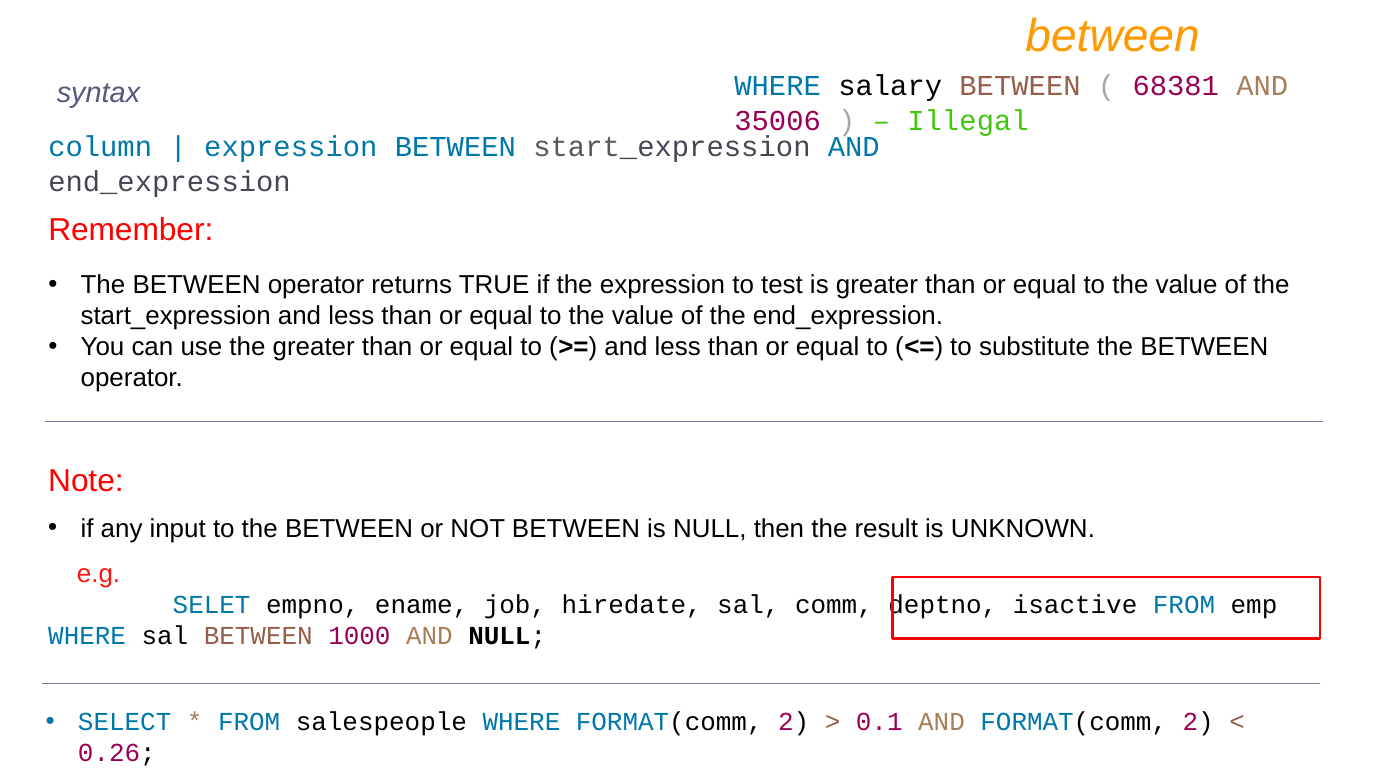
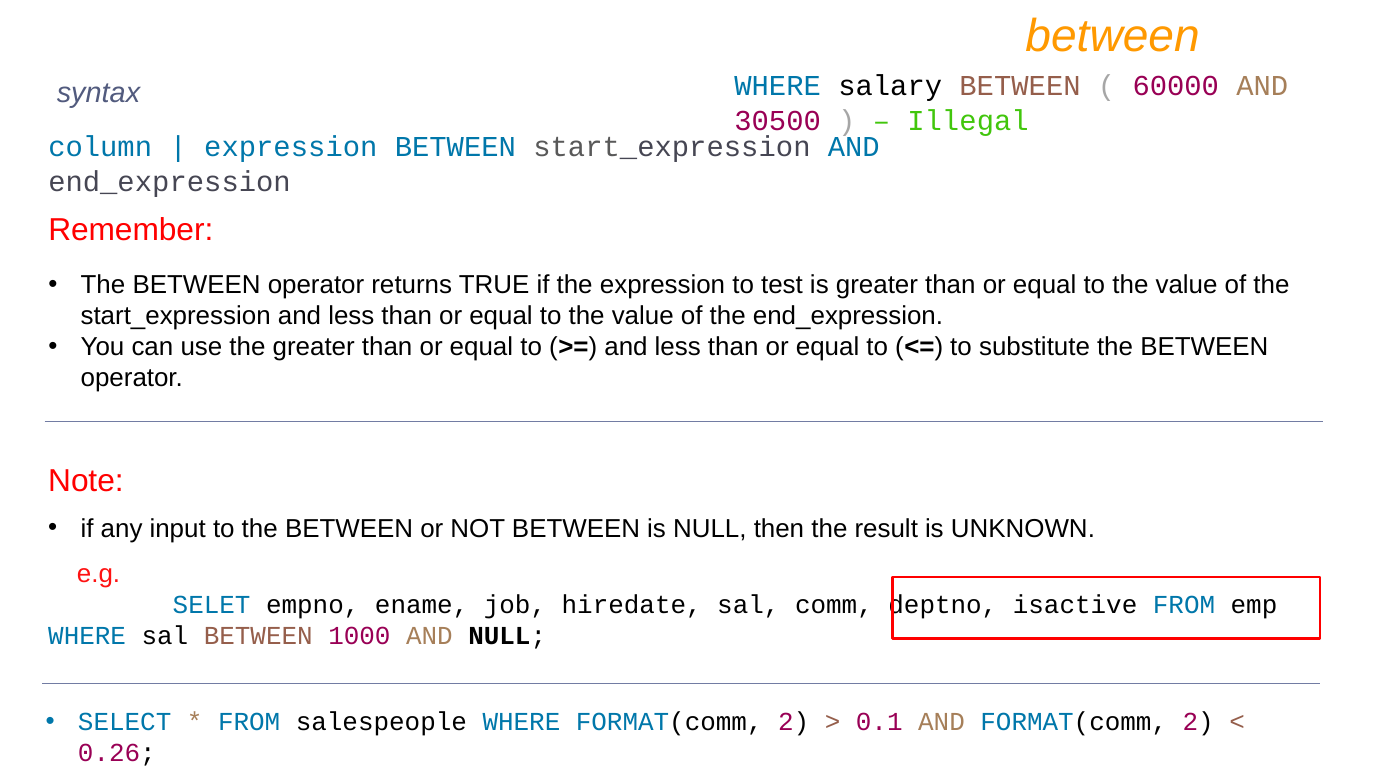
68381: 68381 -> 60000
35006: 35006 -> 30500
